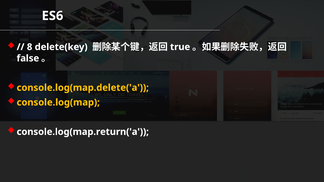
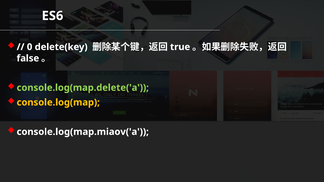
8: 8 -> 0
console.log(map.delete('a colour: yellow -> light green
console.log(map.return('a: console.log(map.return('a -> console.log(map.miaov('a
